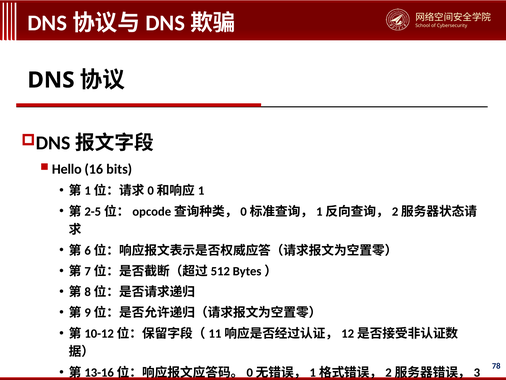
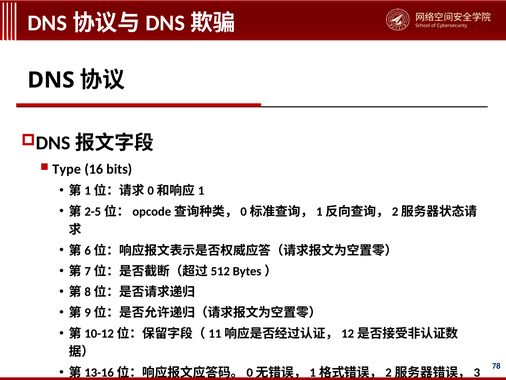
Hello: Hello -> Type
